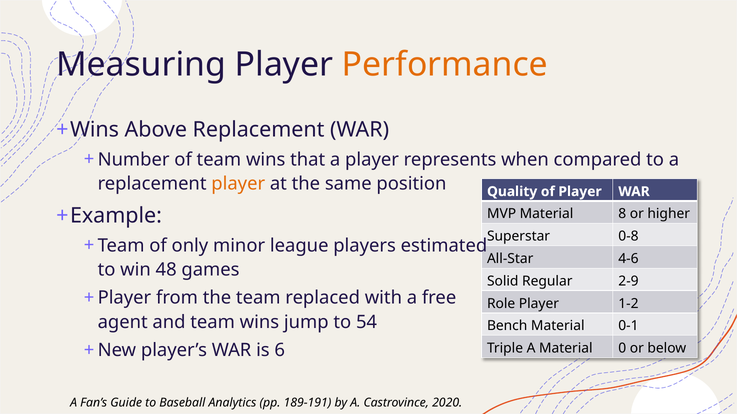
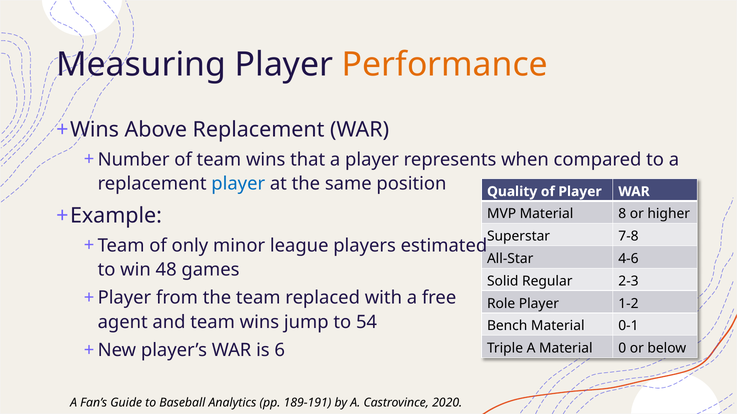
player at (238, 184) colour: orange -> blue
0-8: 0-8 -> 7-8
2-9: 2-9 -> 2-3
